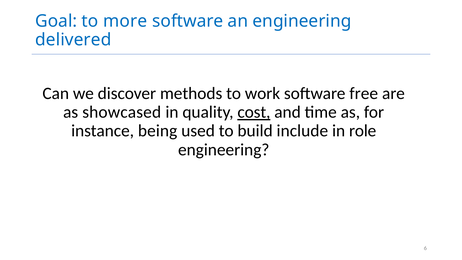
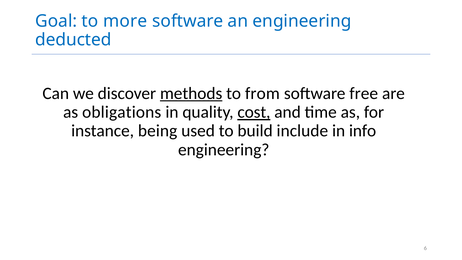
delivered: delivered -> deducted
methods underline: none -> present
work: work -> from
showcased: showcased -> obligations
role: role -> info
